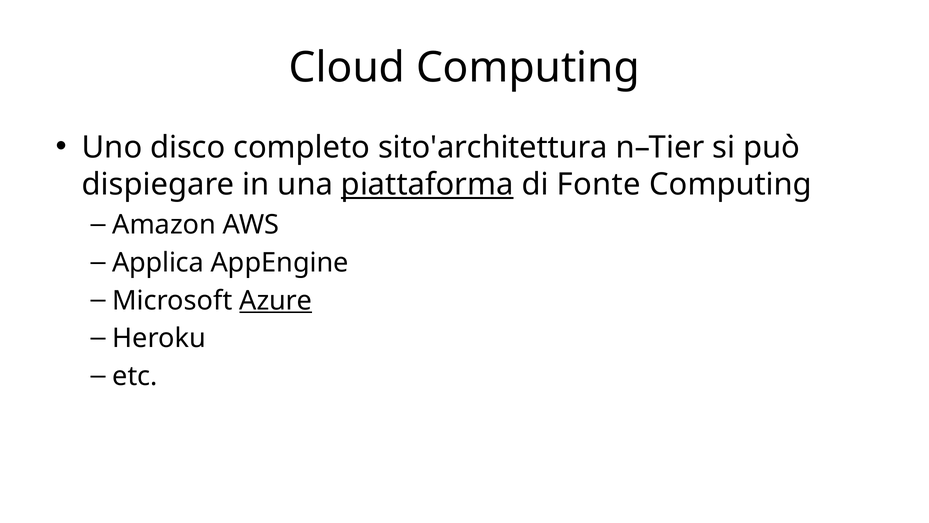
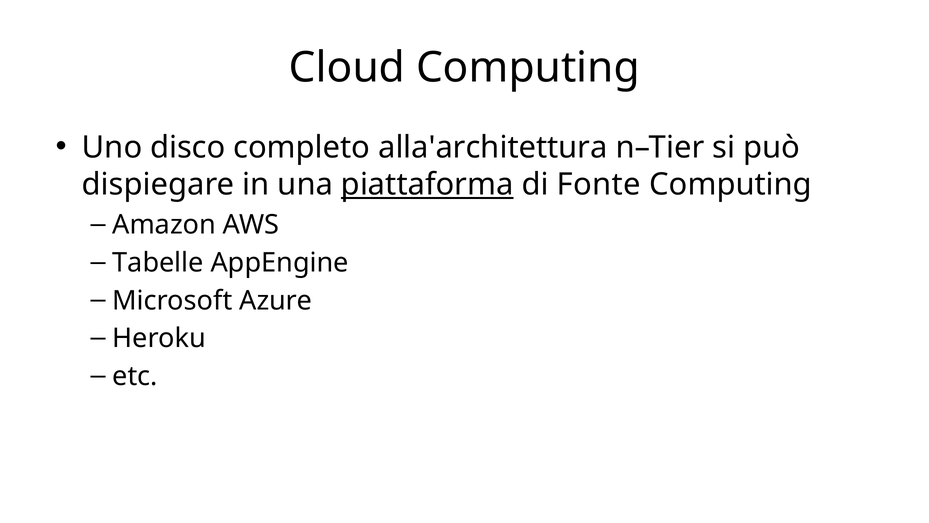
sito'architettura: sito'architettura -> alla'architettura
Applica: Applica -> Tabelle
Azure underline: present -> none
